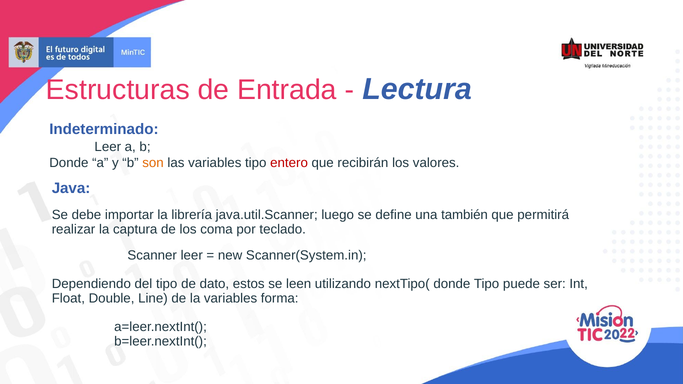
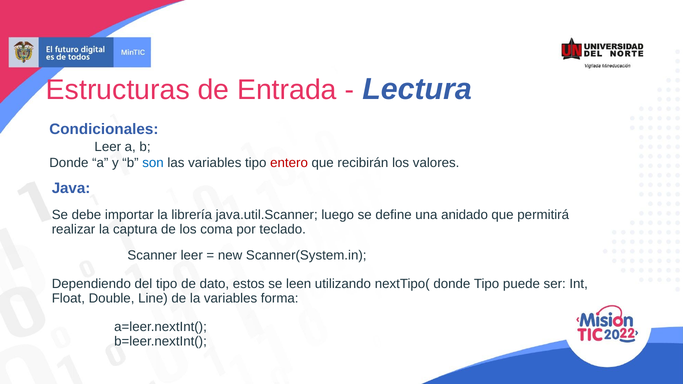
Indeterminado: Indeterminado -> Condicionales
son colour: orange -> blue
también: también -> anidado
